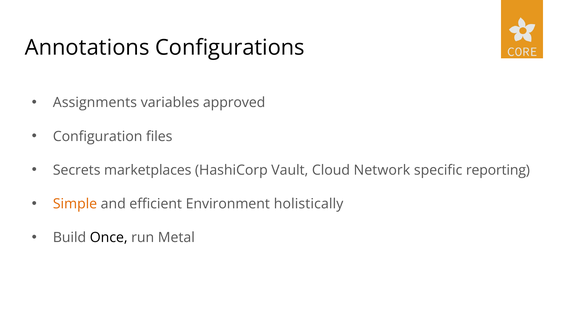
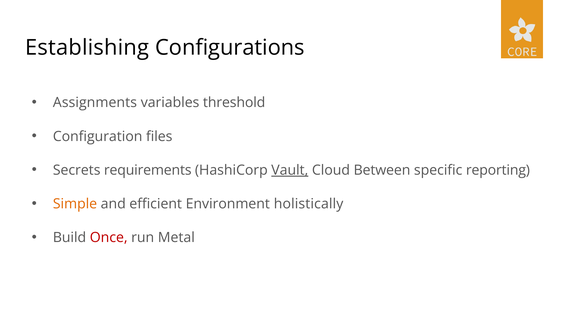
Annotations: Annotations -> Establishing
approved: approved -> threshold
marketplaces: marketplaces -> requirements
Vault underline: none -> present
Network: Network -> Between
Once colour: black -> red
